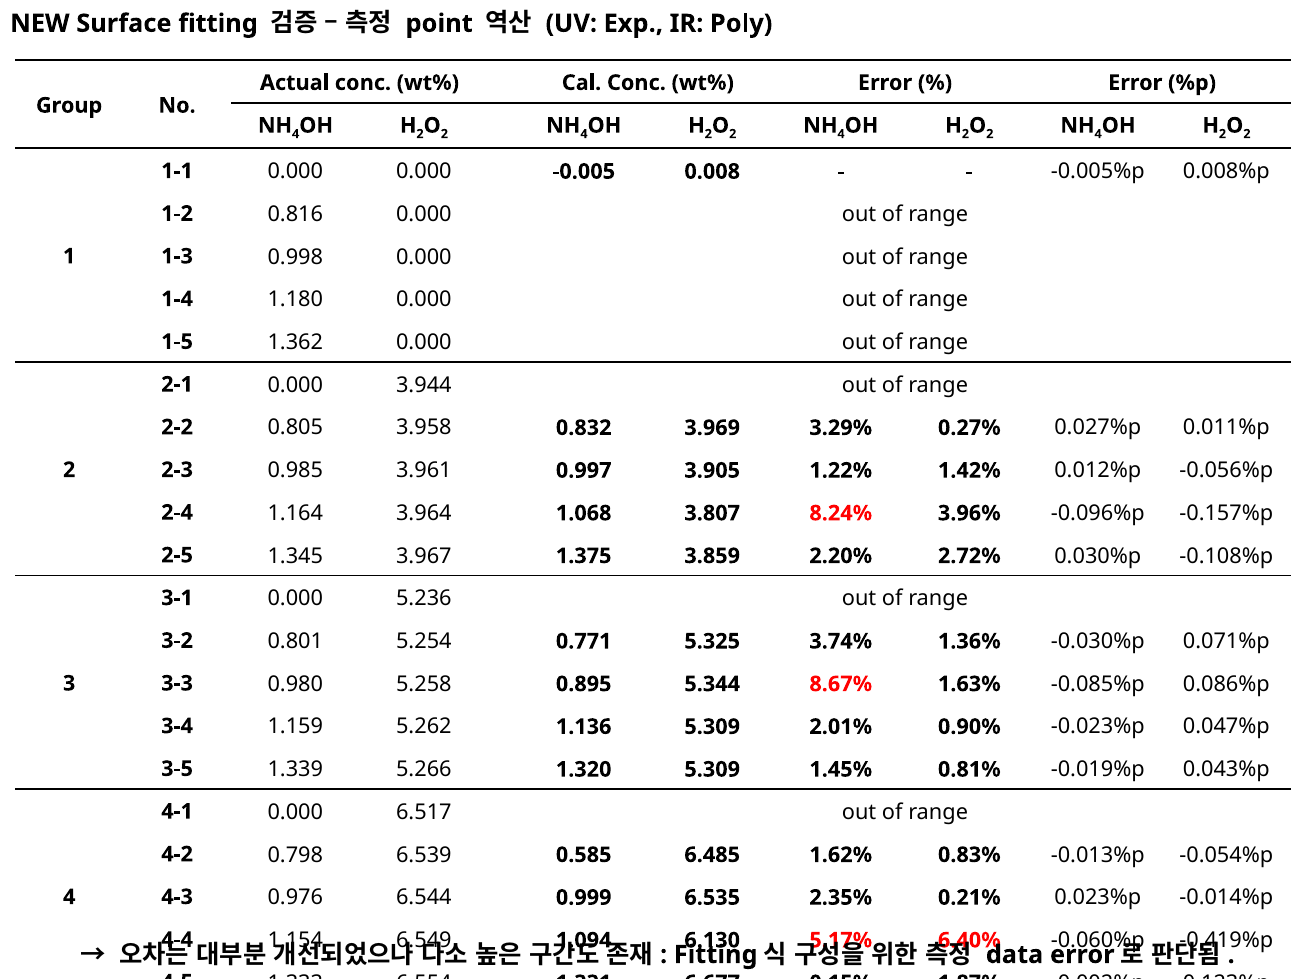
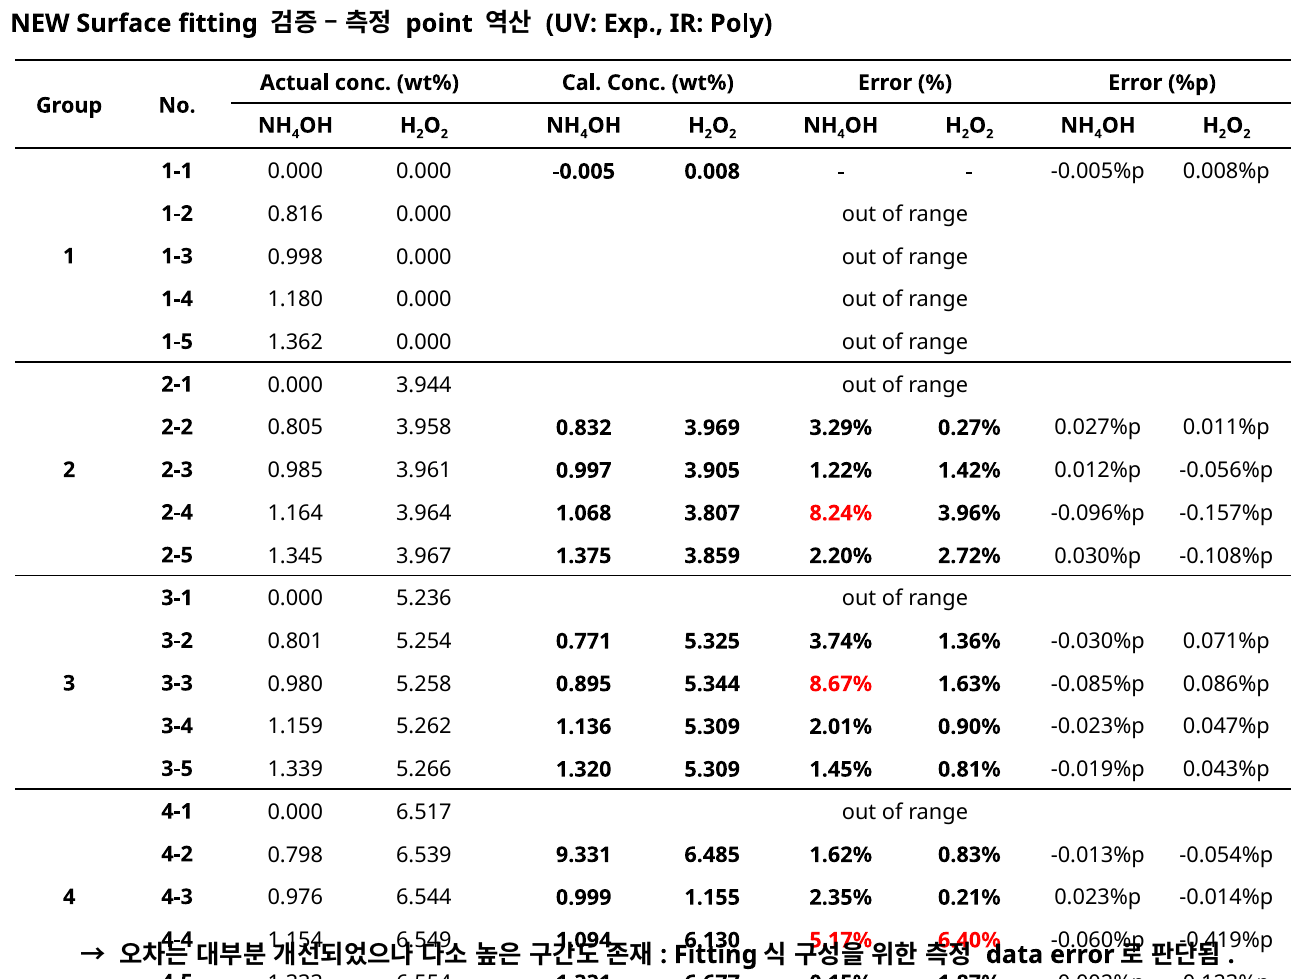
0.585: 0.585 -> 9.331
6.535: 6.535 -> 1.155
